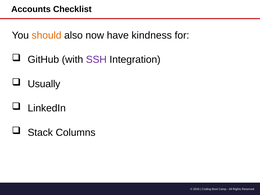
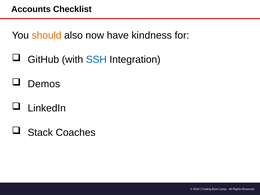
SSH colour: purple -> blue
Usually: Usually -> Demos
Columns: Columns -> Coaches
